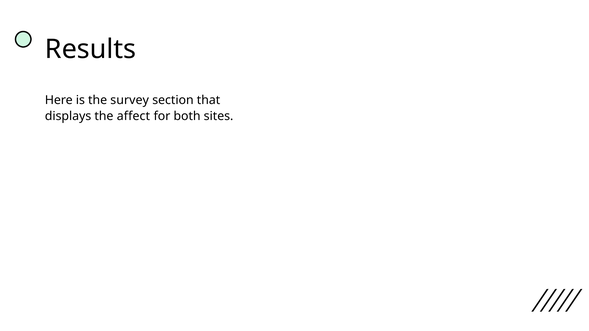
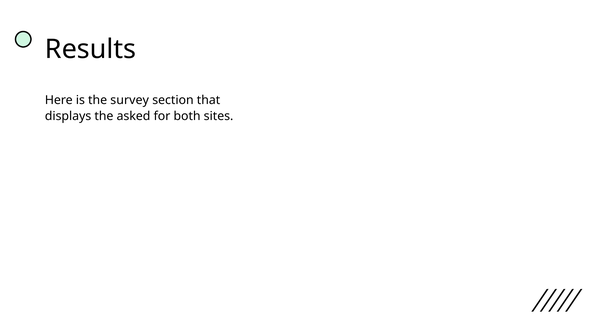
affect: affect -> asked
